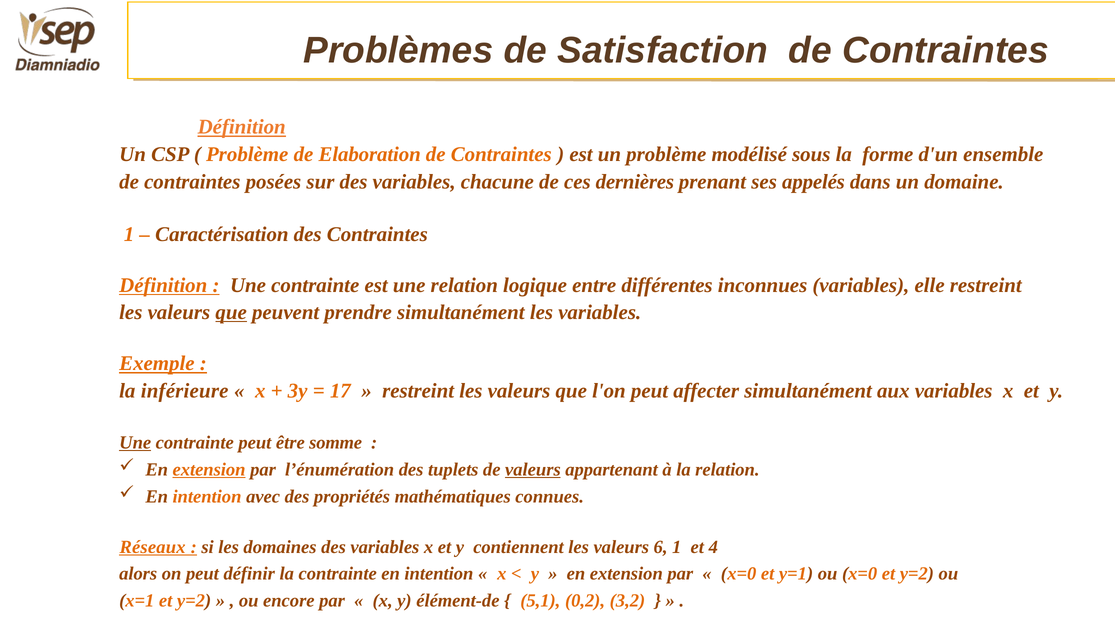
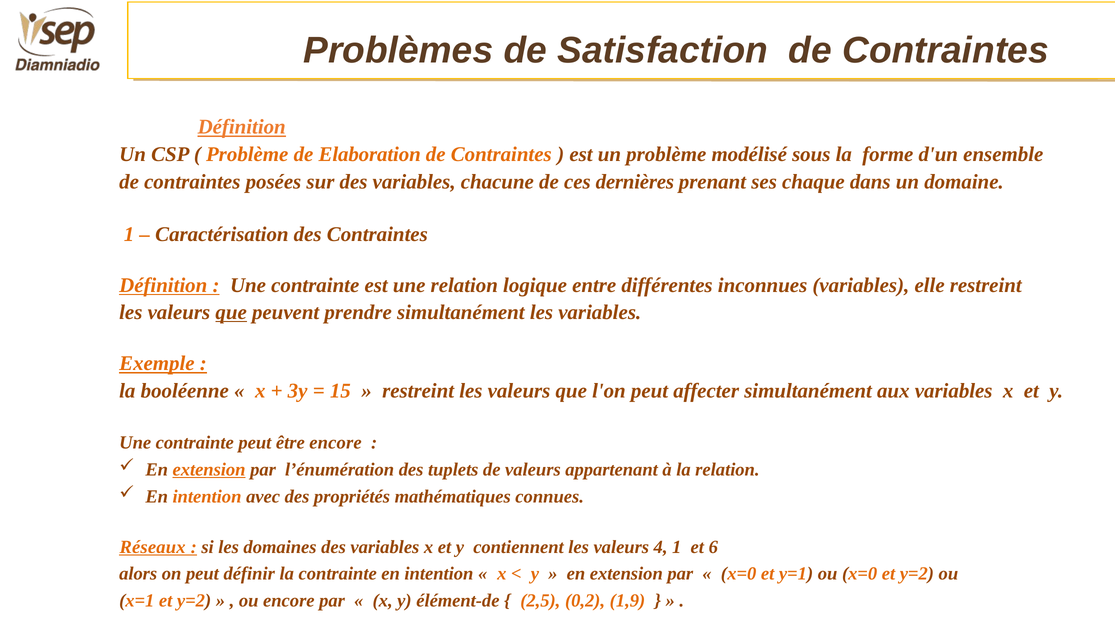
appelés: appelés -> chaque
inférieure: inférieure -> booléenne
17: 17 -> 15
Une at (135, 443) underline: present -> none
être somme: somme -> encore
valeurs at (533, 470) underline: present -> none
6: 6 -> 4
4: 4 -> 6
5,1: 5,1 -> 2,5
3,2: 3,2 -> 1,9
